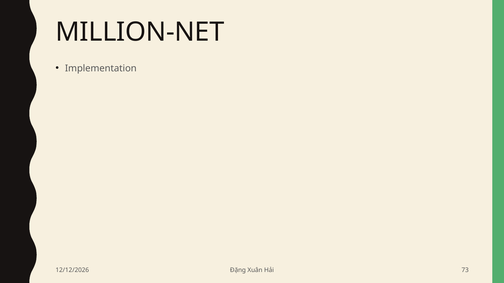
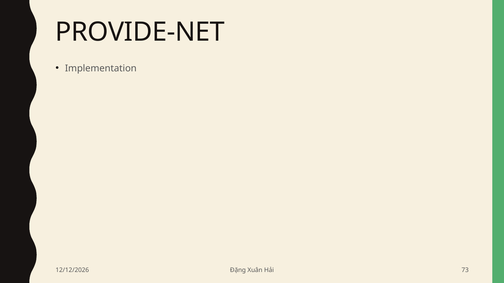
MILLION-NET: MILLION-NET -> PROVIDE-NET
